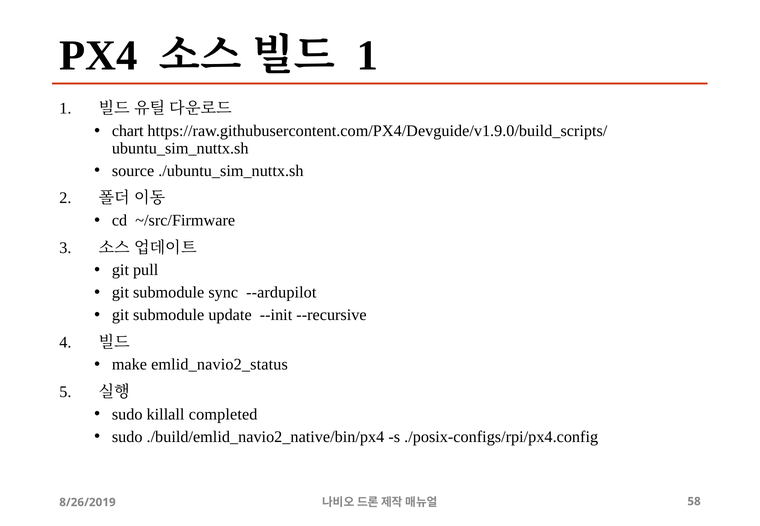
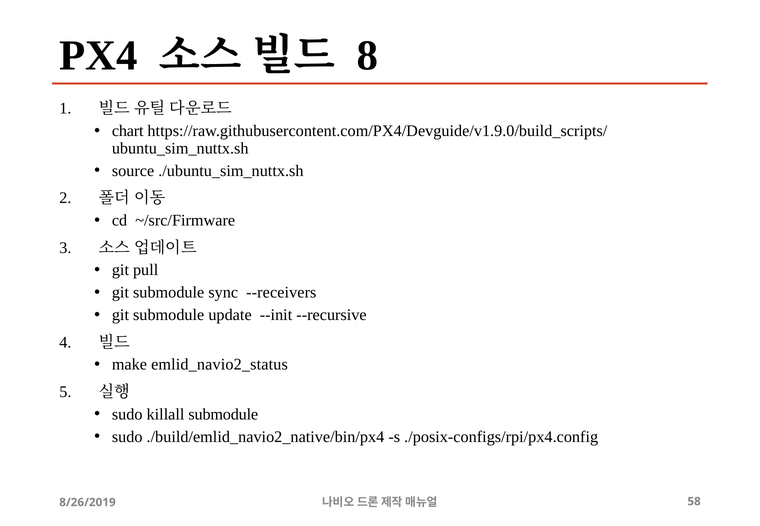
1 at (367, 55): 1 -> 8
--ardupilot: --ardupilot -> --receivers
killall completed: completed -> submodule
